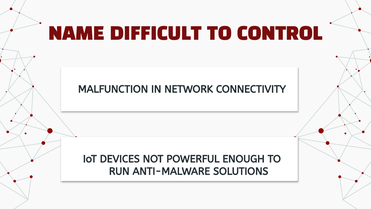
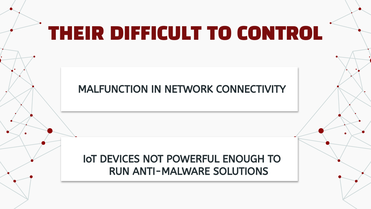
NAME: NAME -> THEIR
